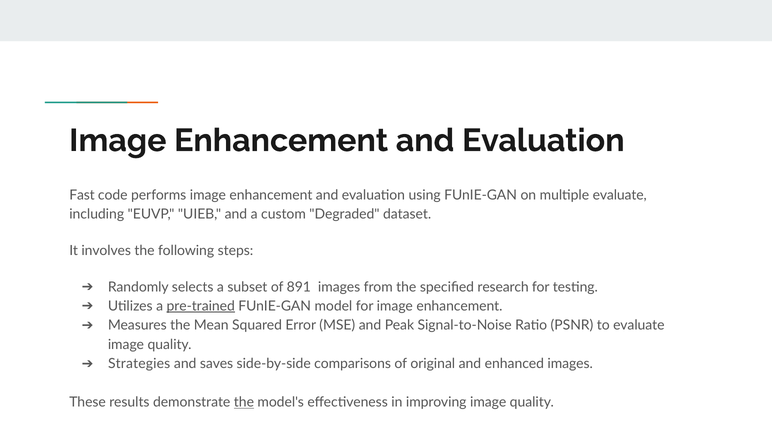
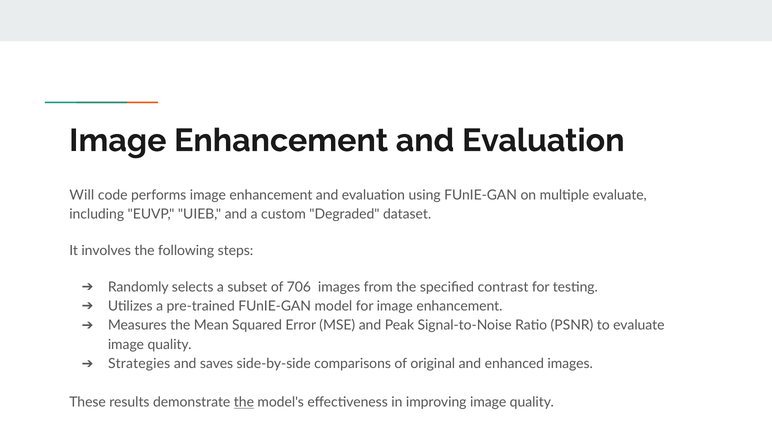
Fast: Fast -> Will
891: 891 -> 706
research: research -> contrast
pre-trained underline: present -> none
